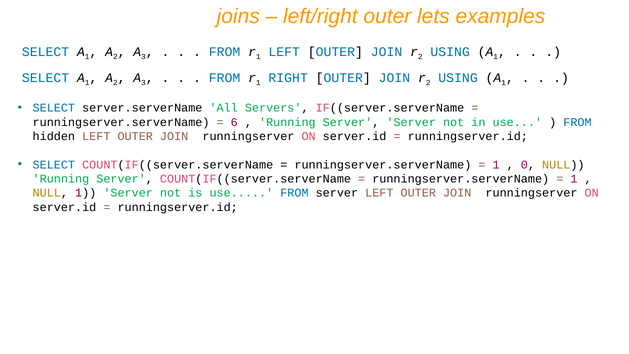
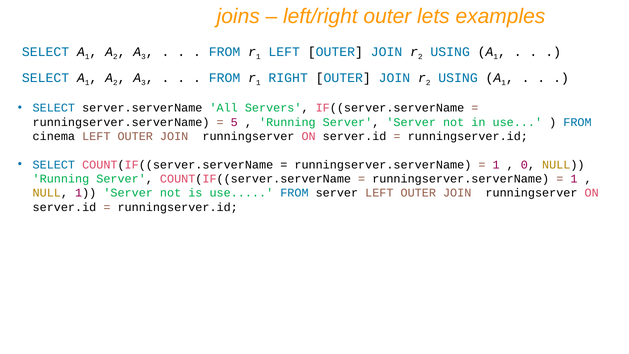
6: 6 -> 5
hidden: hidden -> cinema
